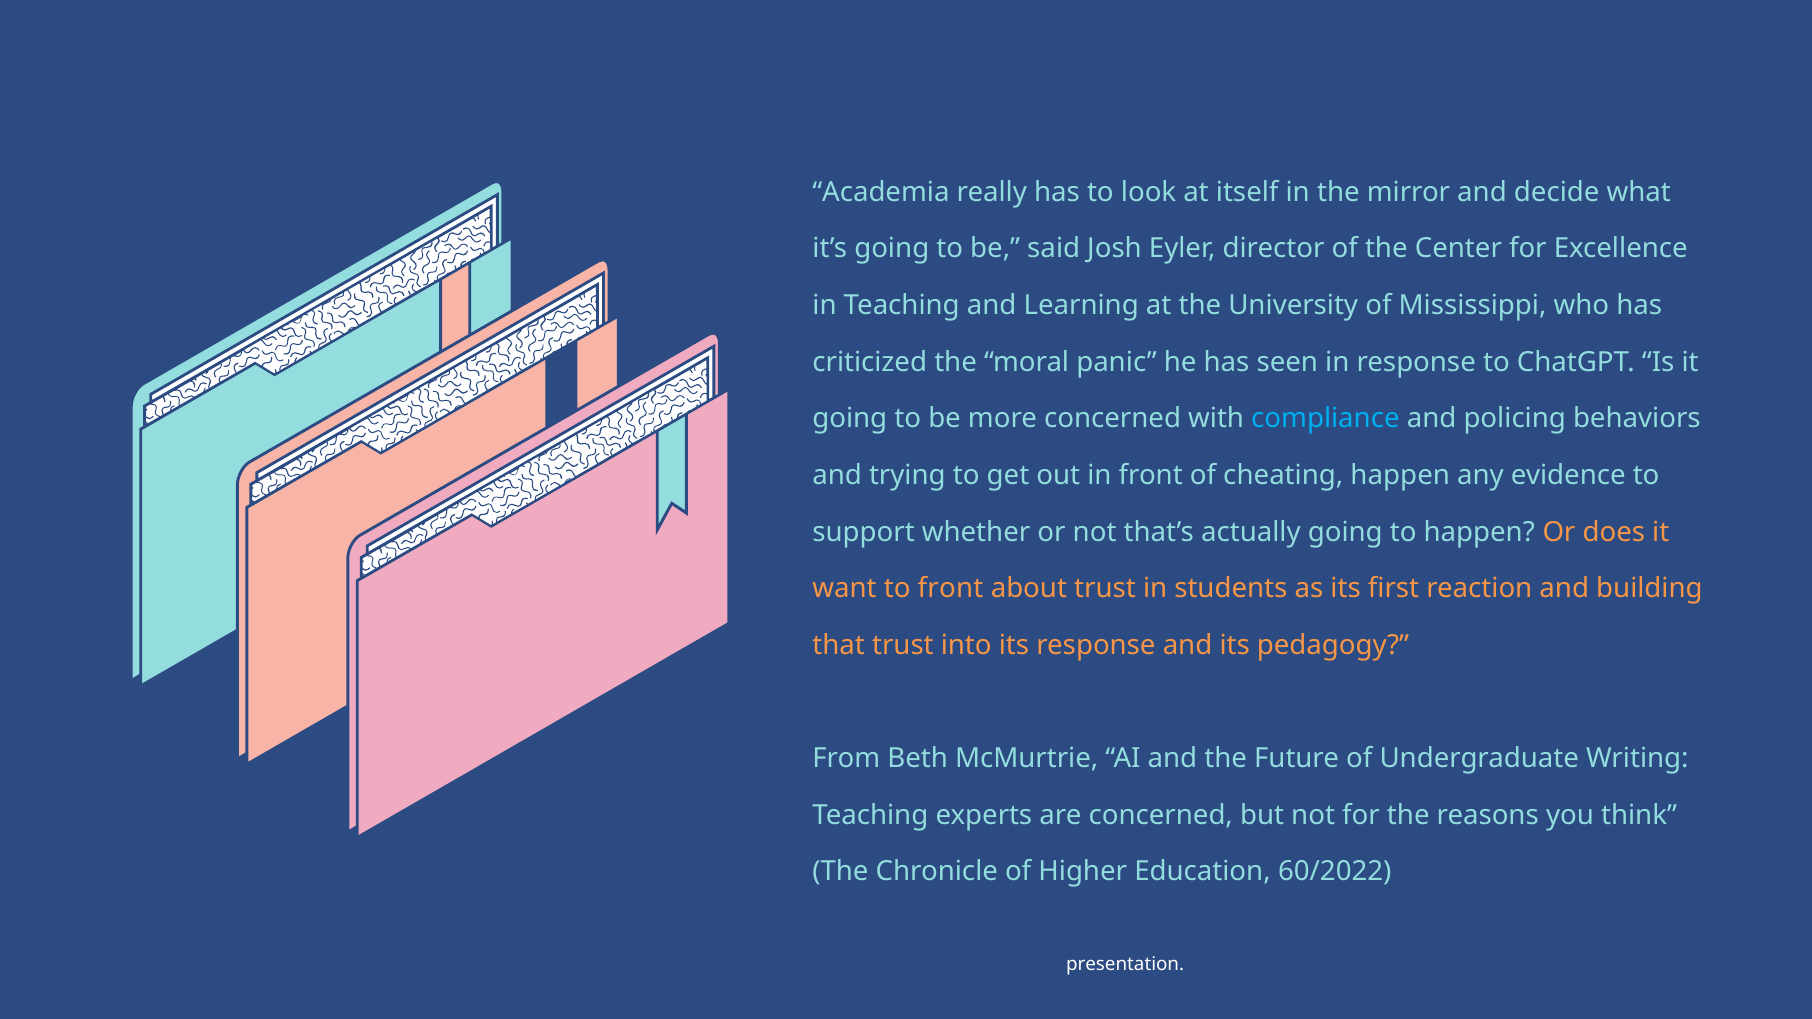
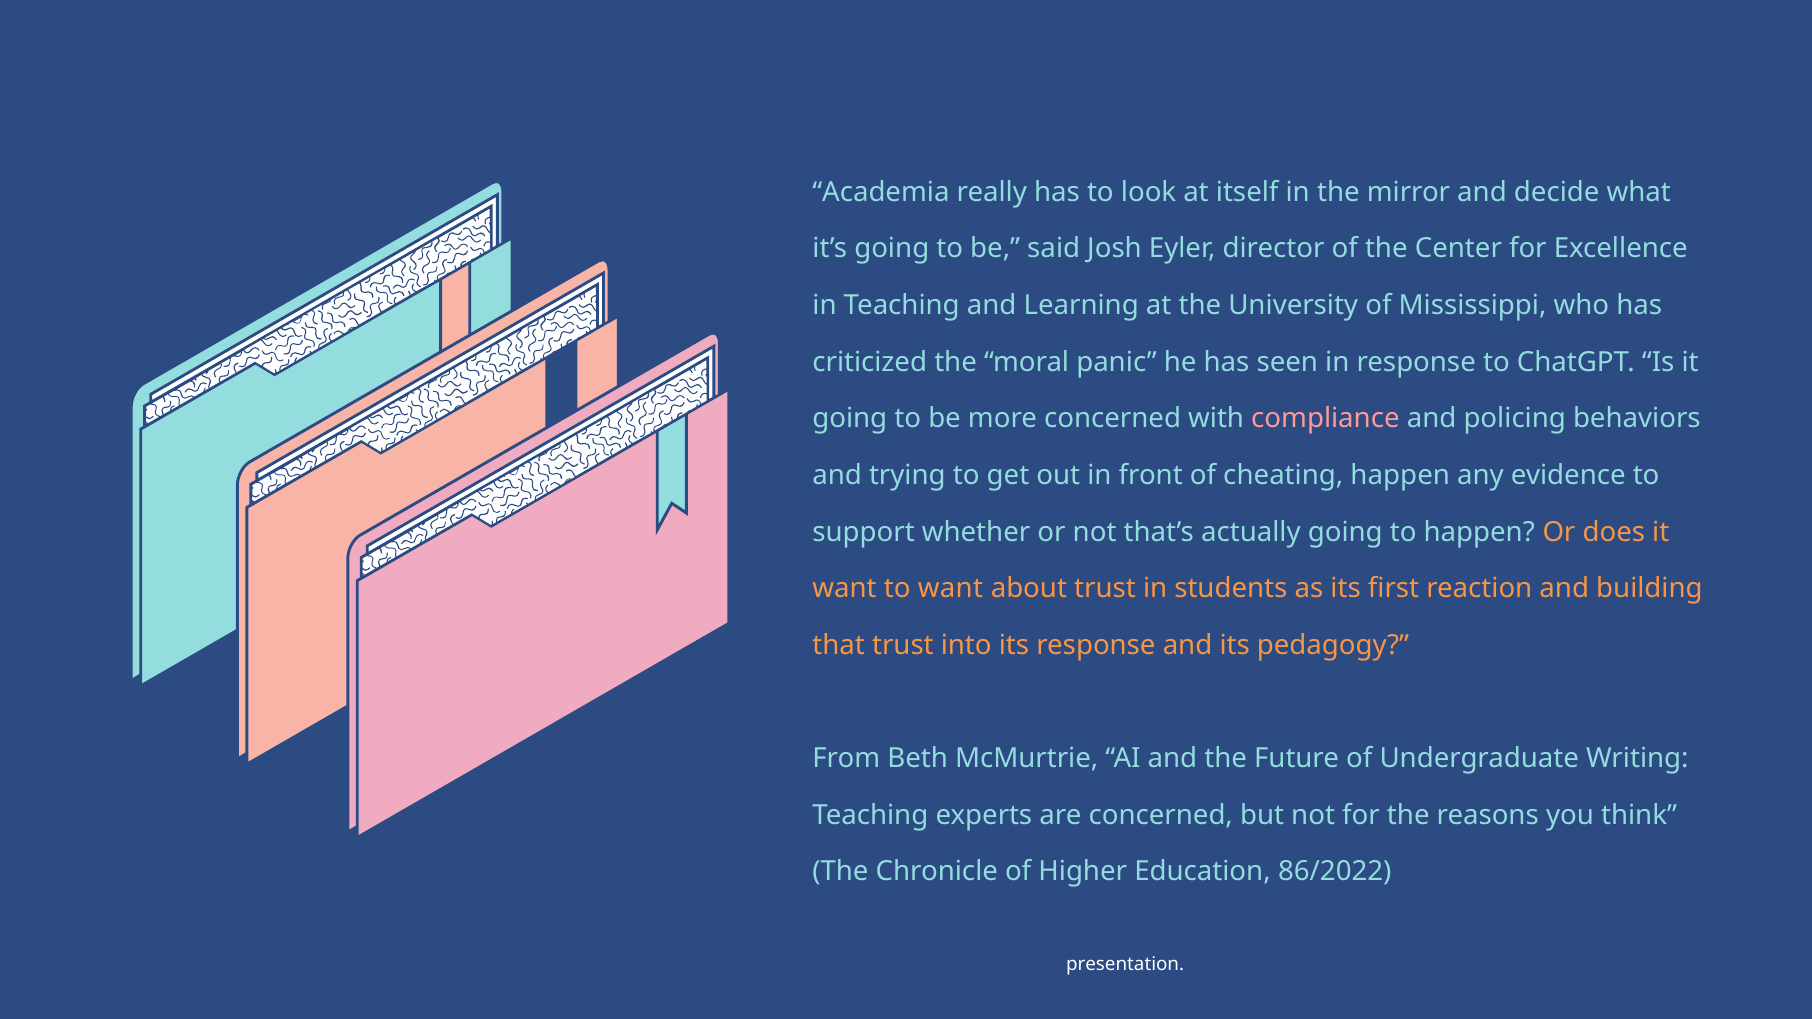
compliance colour: light blue -> pink
to front: front -> want
60/2022: 60/2022 -> 86/2022
